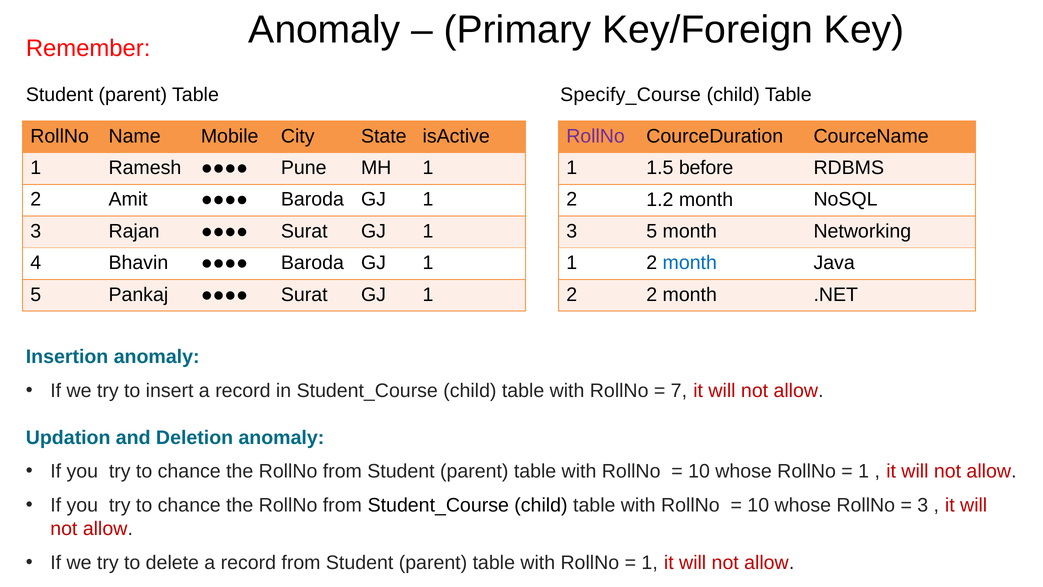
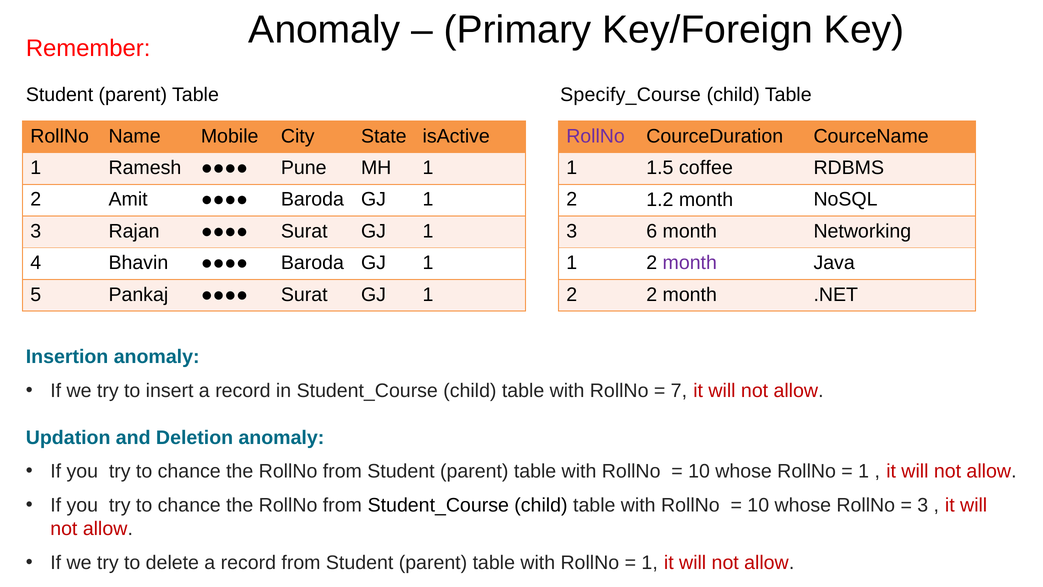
before: before -> coffee
3 5: 5 -> 6
month at (690, 263) colour: blue -> purple
